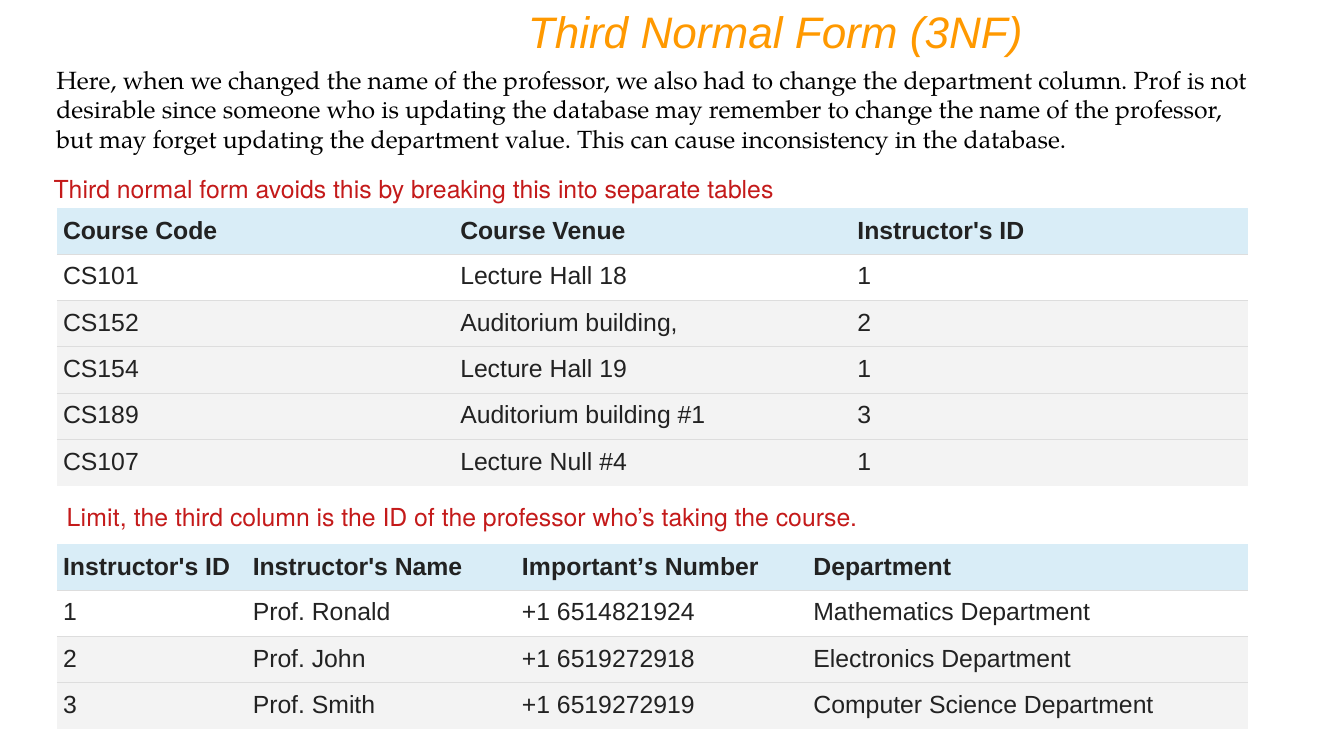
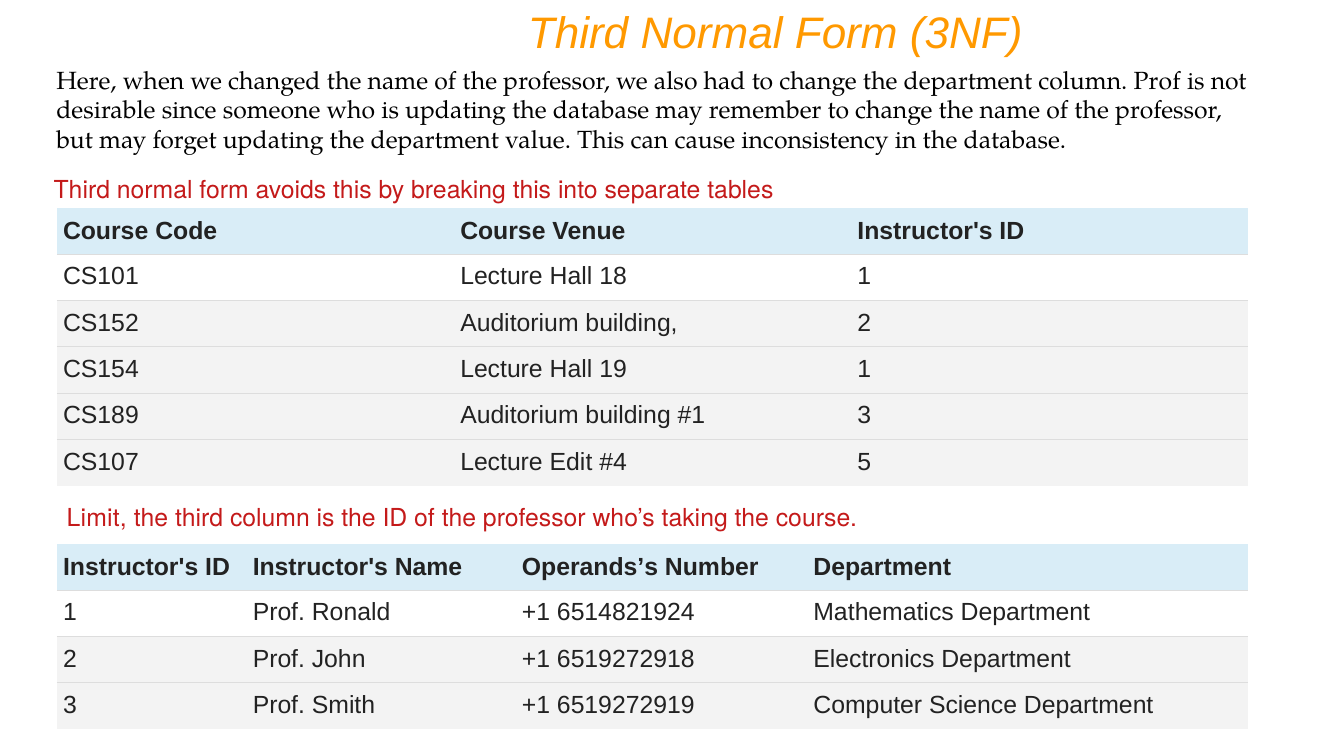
Null: Null -> Edit
1 at (864, 462): 1 -> 5
Important’s: Important’s -> Operands’s
